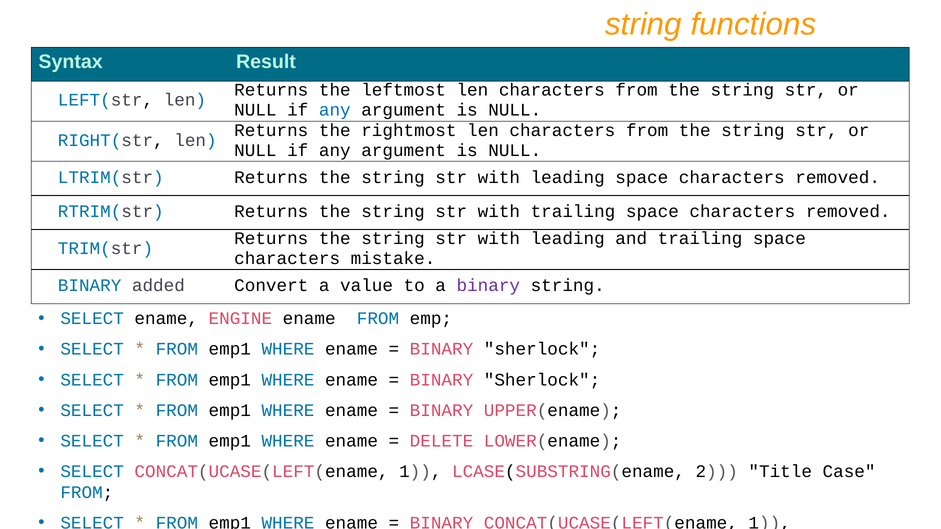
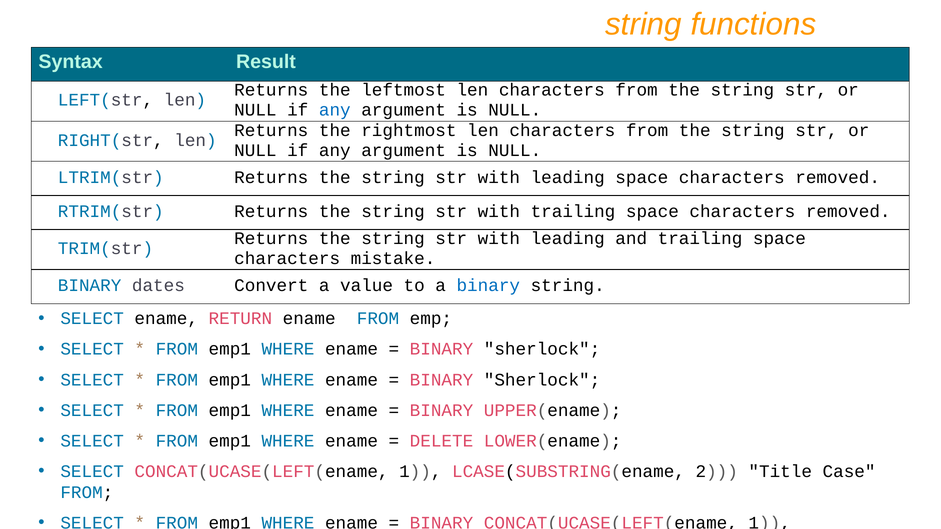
added: added -> dates
binary at (488, 286) colour: purple -> blue
ENGINE: ENGINE -> RETURN
